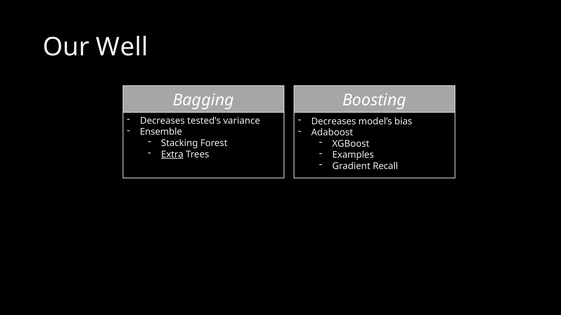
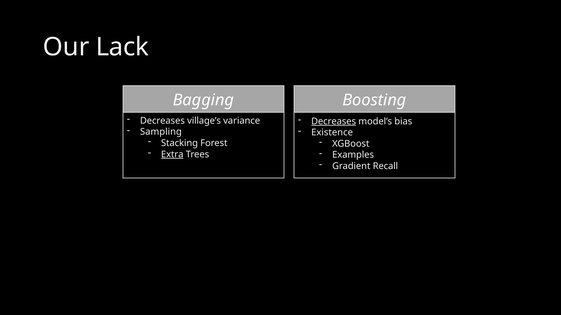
Well: Well -> Lack
tested’s: tested’s -> village’s
Decreases at (334, 122) underline: none -> present
Ensemble: Ensemble -> Sampling
Adaboost: Adaboost -> Existence
